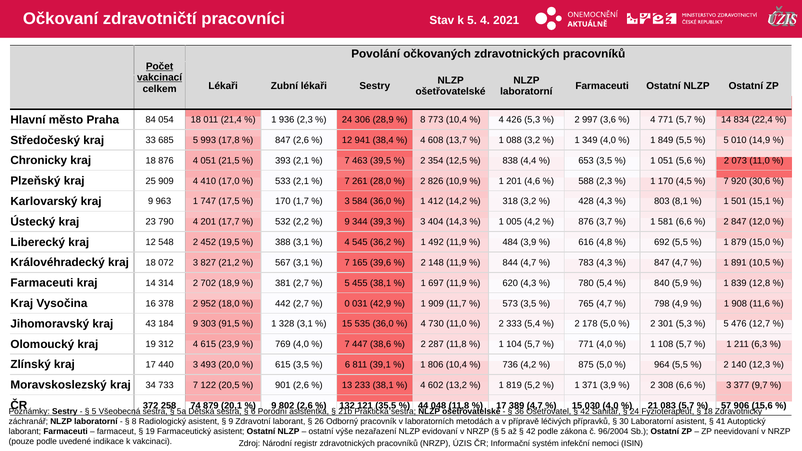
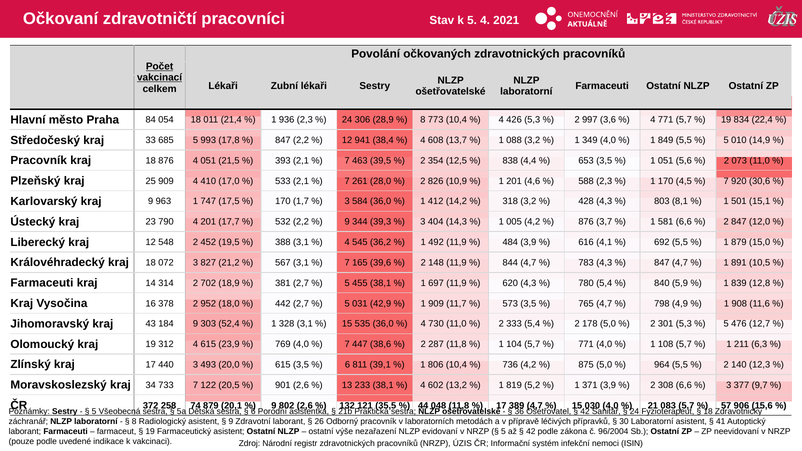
14 at (726, 120): 14 -> 19
847 2,6: 2,6 -> 2,2
Chronicky at (39, 161): Chronicky -> Pracovník
4,8: 4,8 -> 4,1
0 at (347, 304): 0 -> 5
91,5: 91,5 -> 52,4
